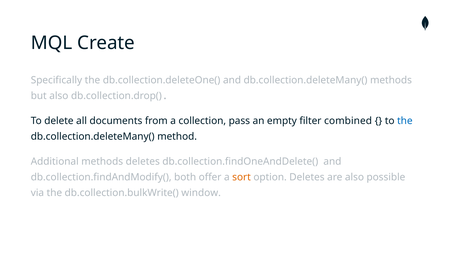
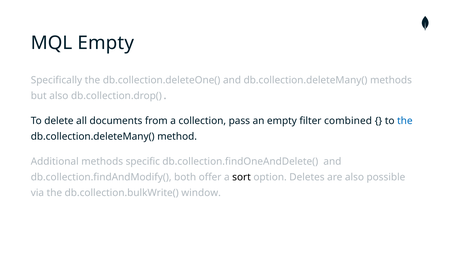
MQL Create: Create -> Empty
methods deletes: deletes -> specific
sort colour: orange -> black
